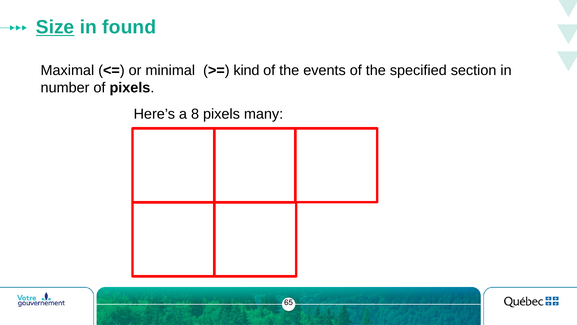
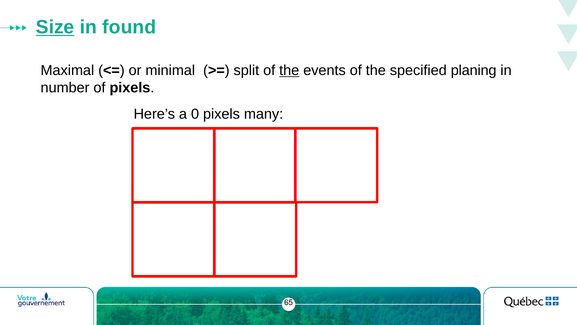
kind: kind -> split
the at (289, 70) underline: none -> present
section: section -> planing
8: 8 -> 0
